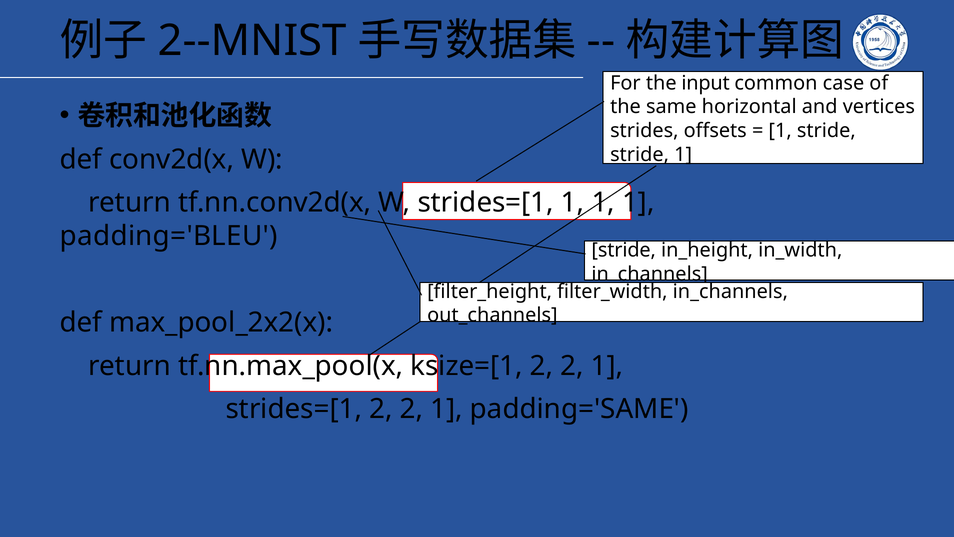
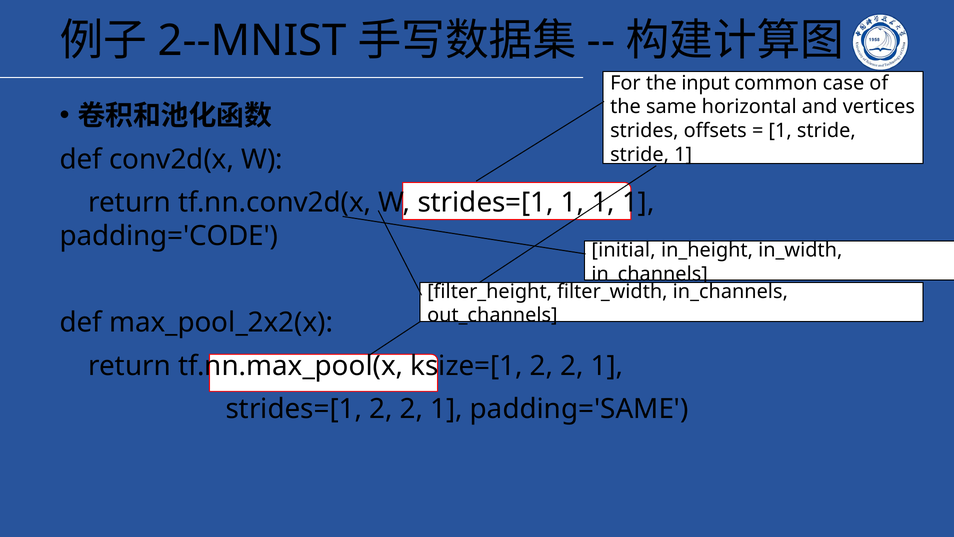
padding='BLEU: padding='BLEU -> padding='CODE
stride at (624, 250): stride -> initial
